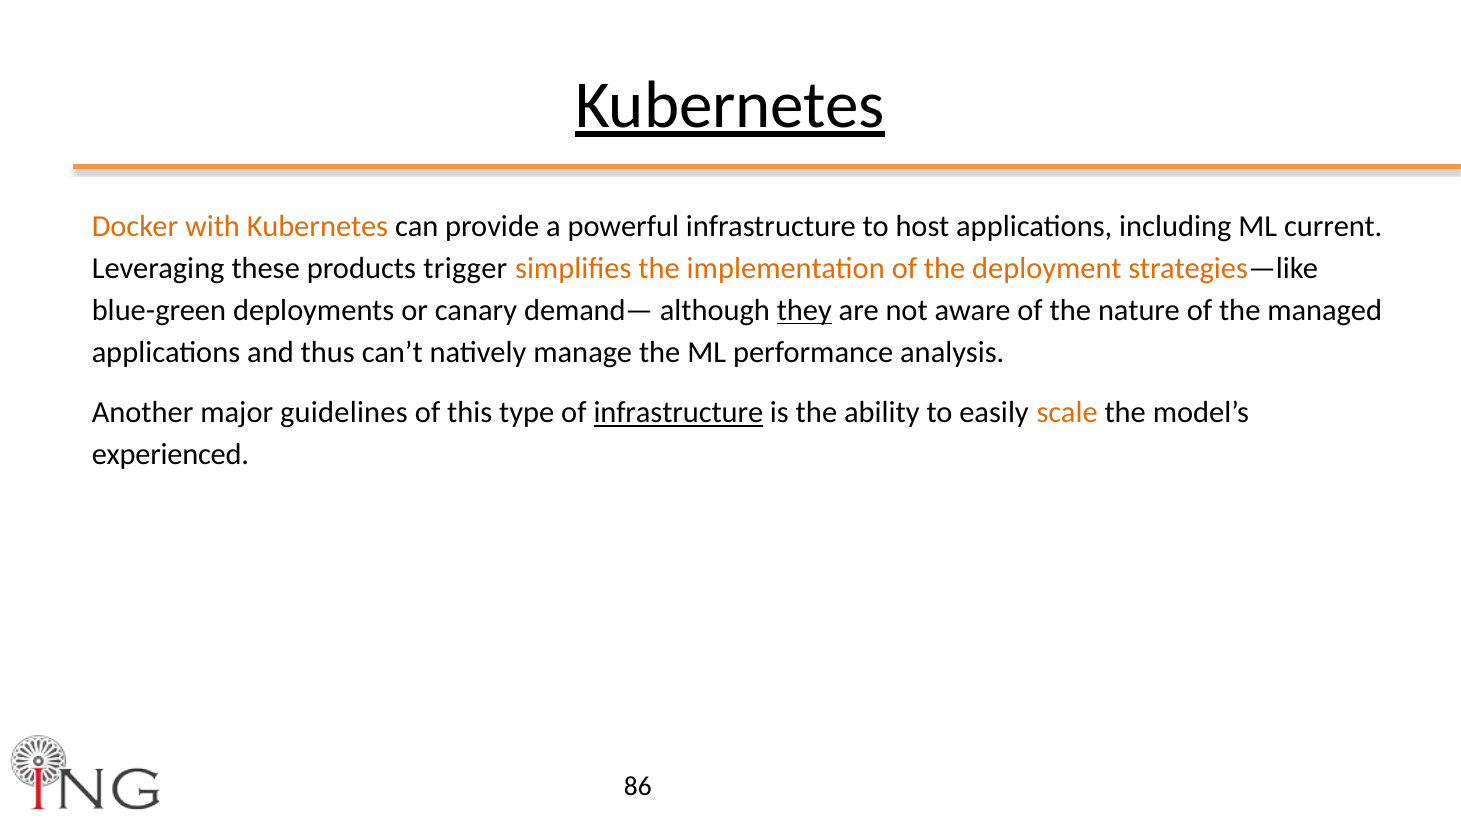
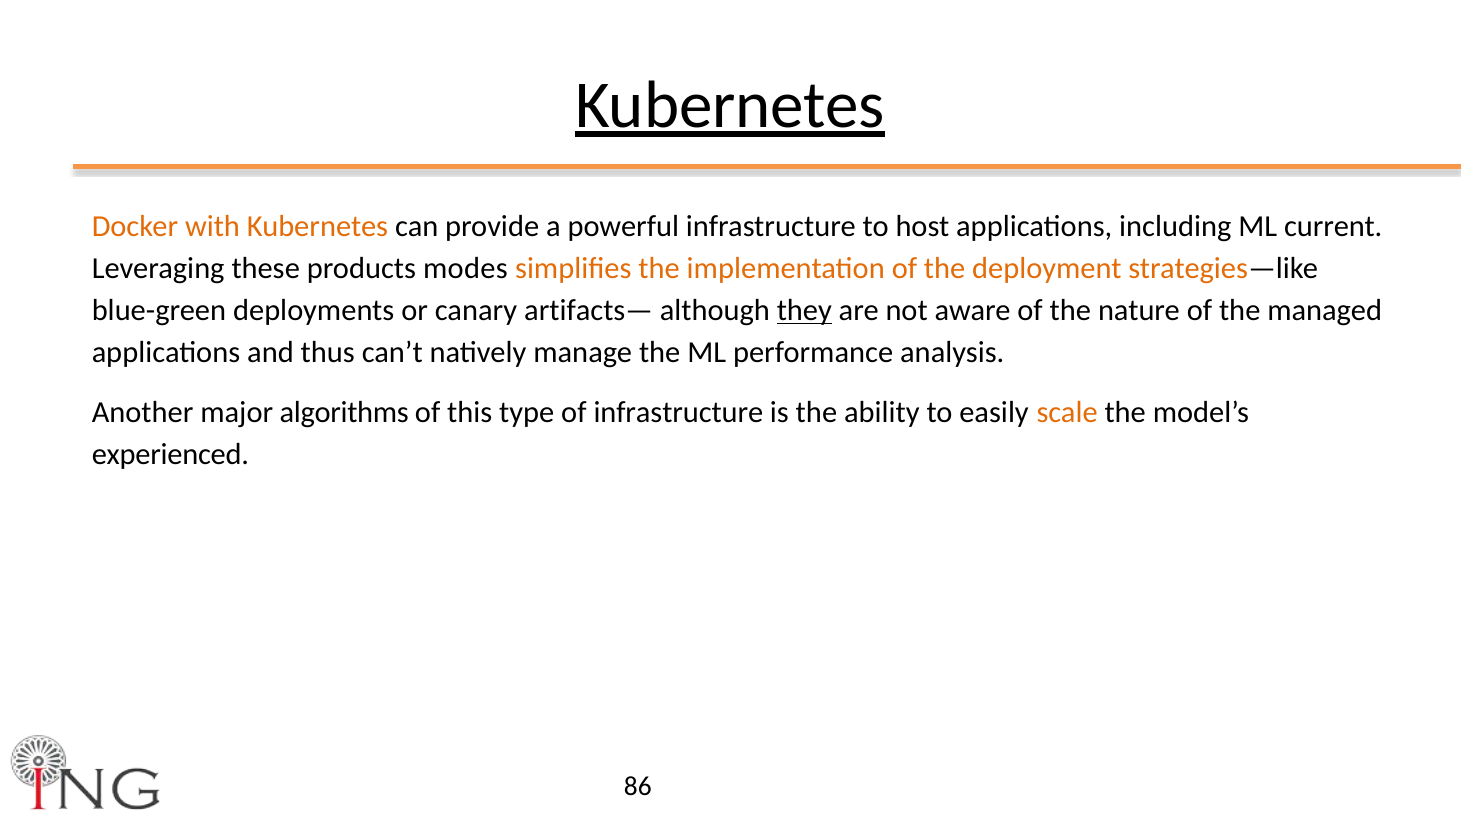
trigger: trigger -> modes
demand—: demand— -> artifacts—
guidelines: guidelines -> algorithms
infrastructure at (678, 413) underline: present -> none
